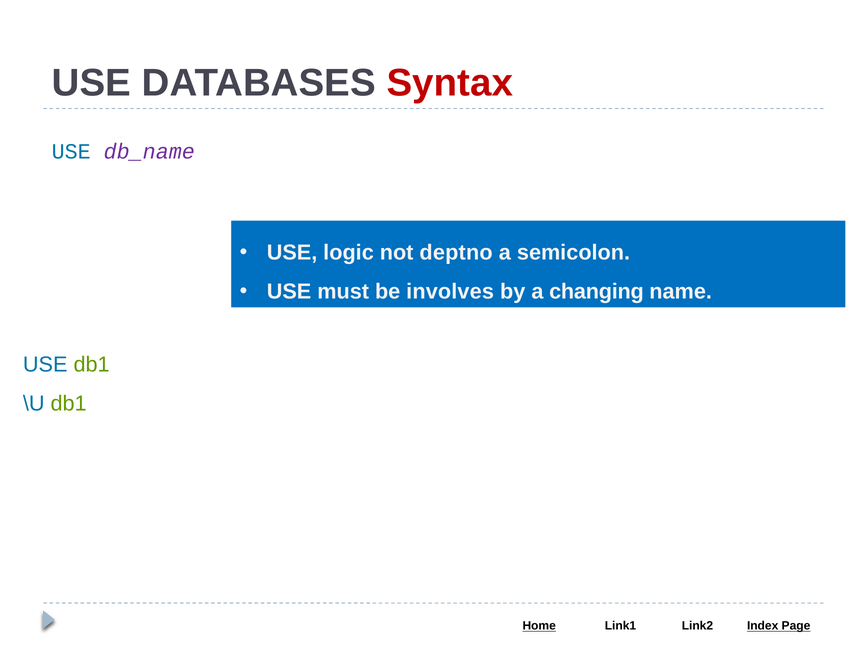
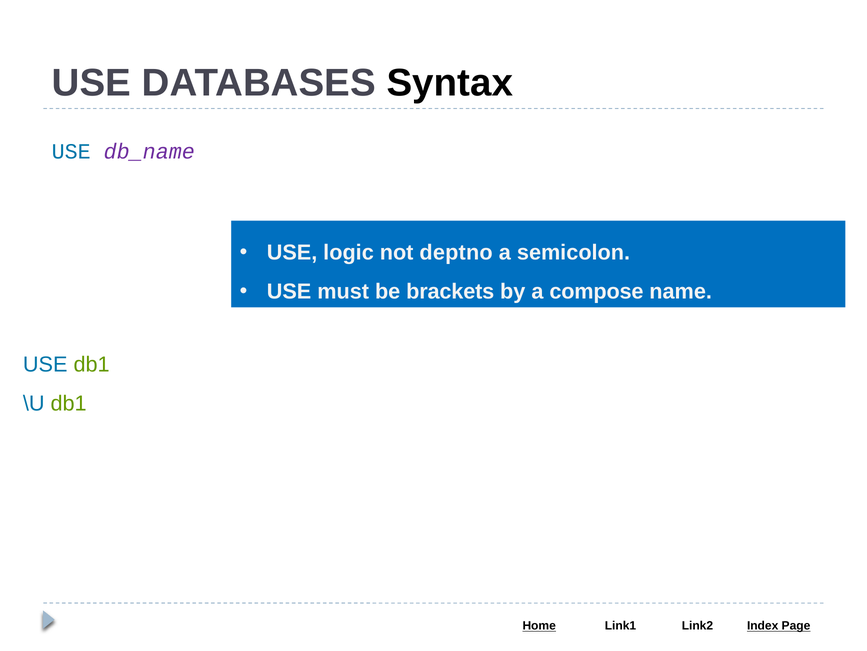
Syntax colour: red -> black
involves: involves -> brackets
changing: changing -> compose
